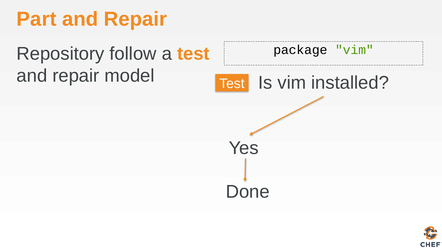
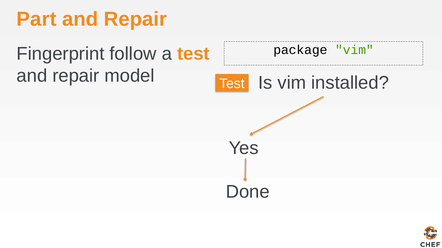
Repository: Repository -> Fingerprint
